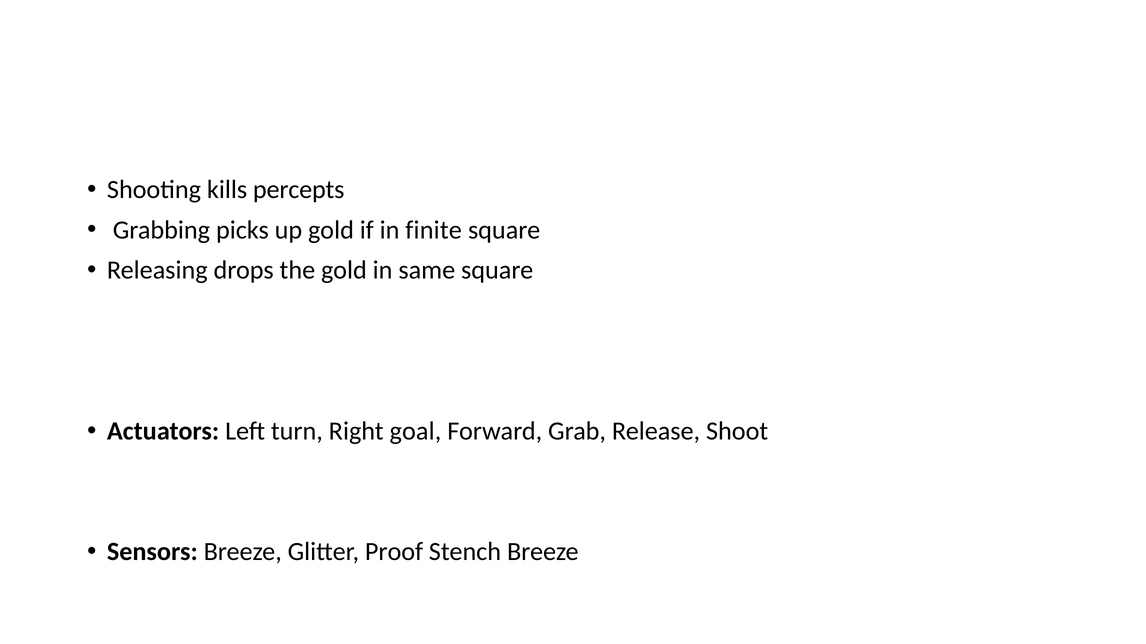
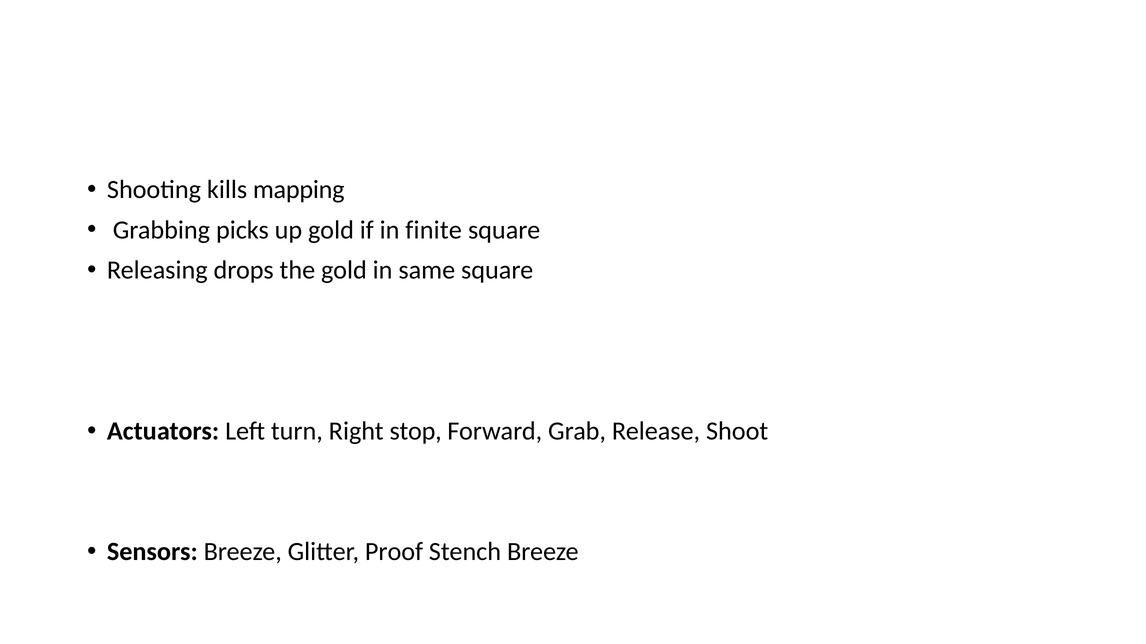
percepts: percepts -> mapping
goal: goal -> stop
